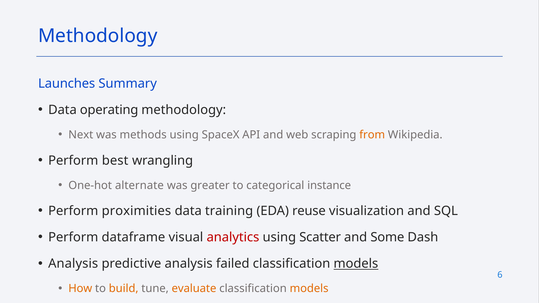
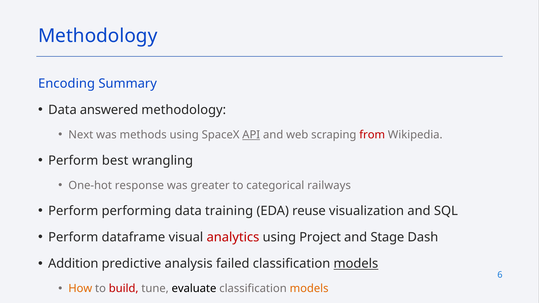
Launches: Launches -> Encoding
operating: operating -> answered
API underline: none -> present
from colour: orange -> red
alternate: alternate -> response
instance: instance -> railways
proximities: proximities -> performing
Scatter: Scatter -> Project
Some: Some -> Stage
Analysis at (73, 264): Analysis -> Addition
build colour: orange -> red
evaluate colour: orange -> black
